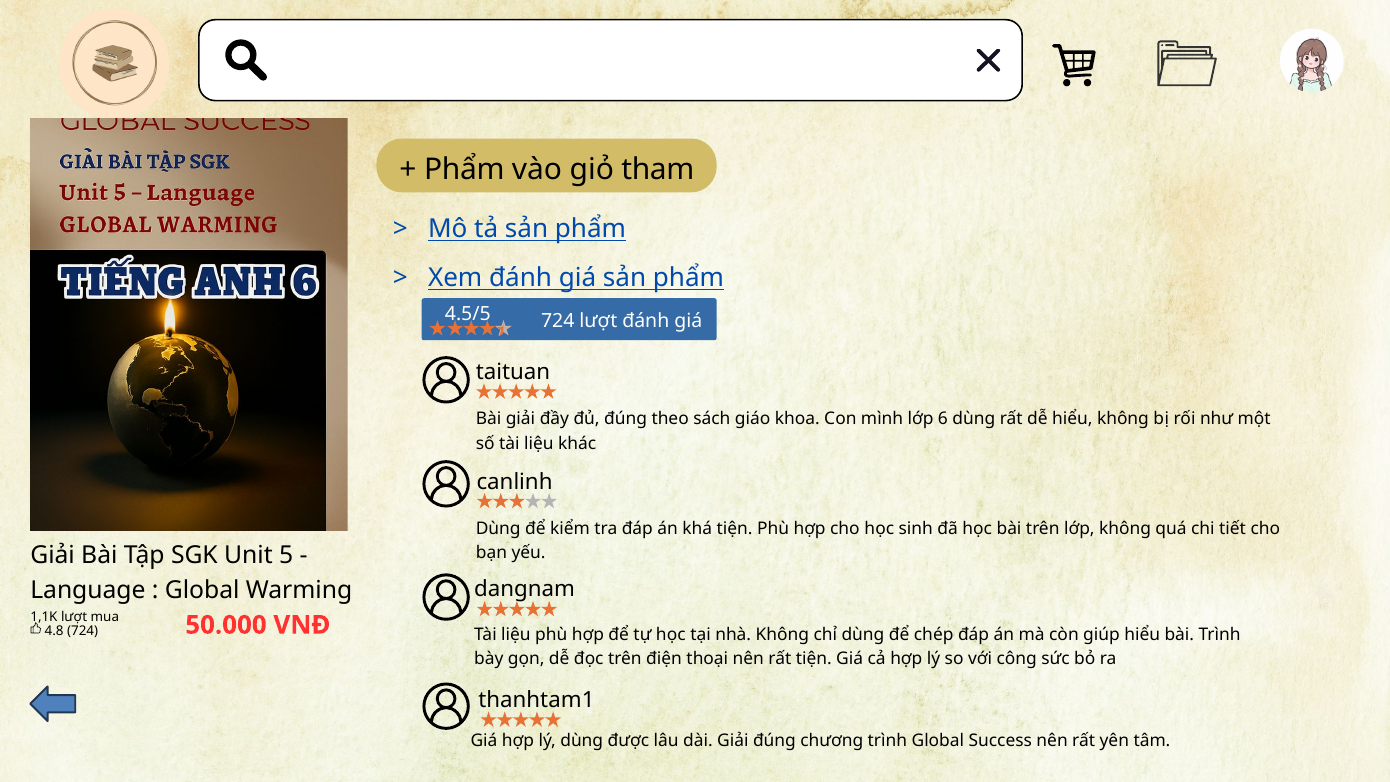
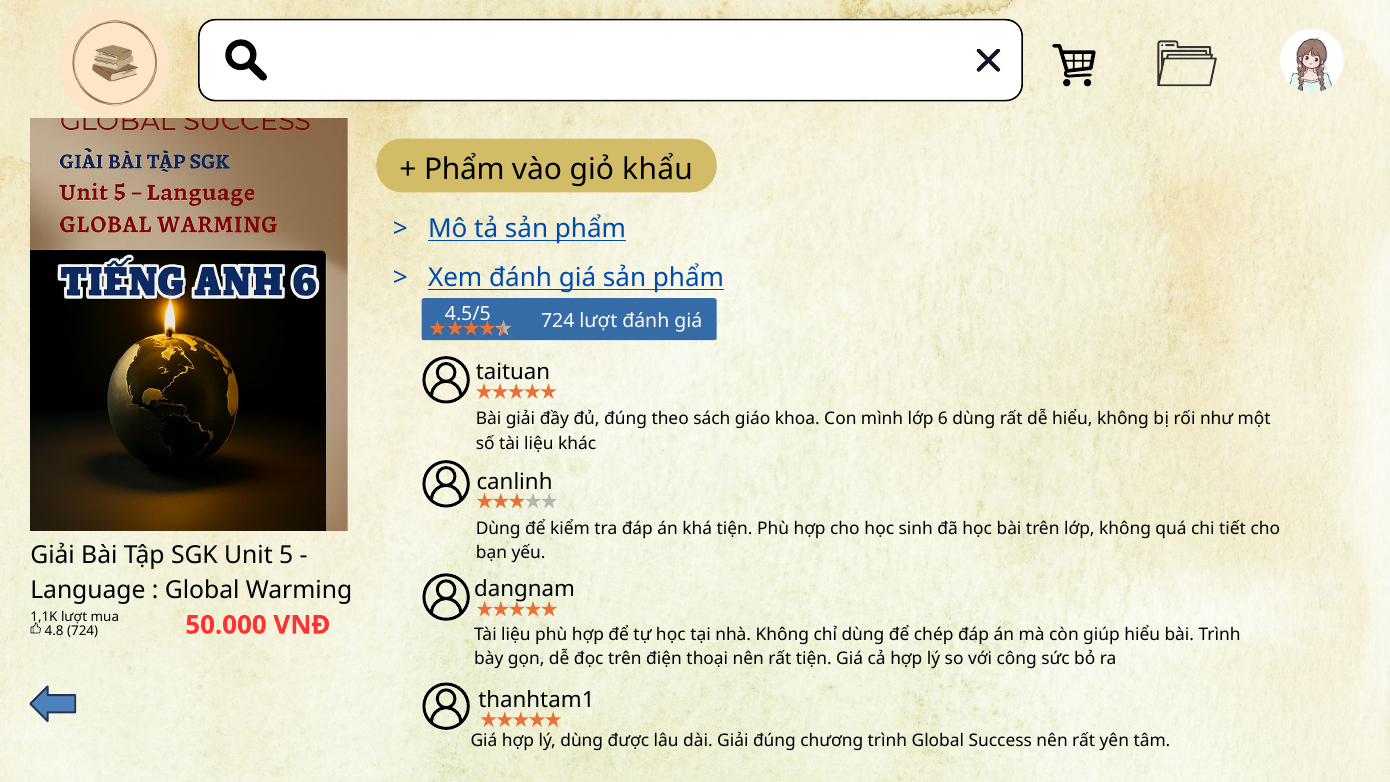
tham: tham -> khẩu
